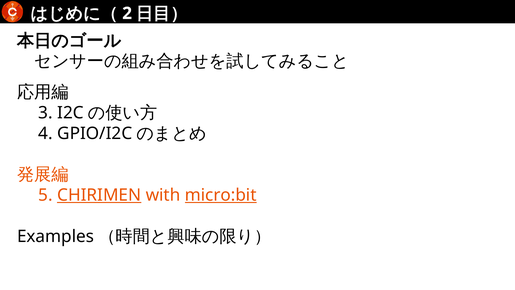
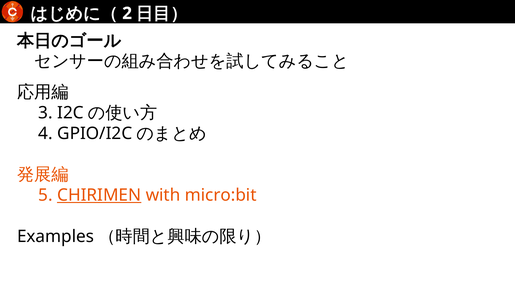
micro:bit underline: present -> none
